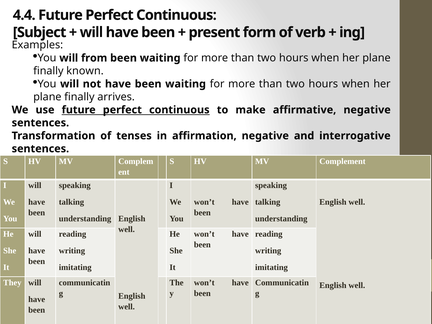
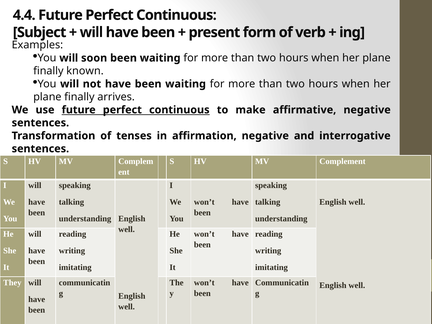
from: from -> soon
